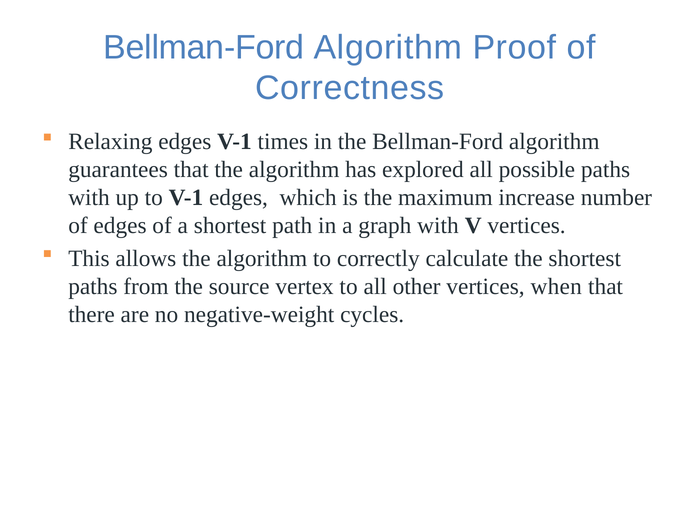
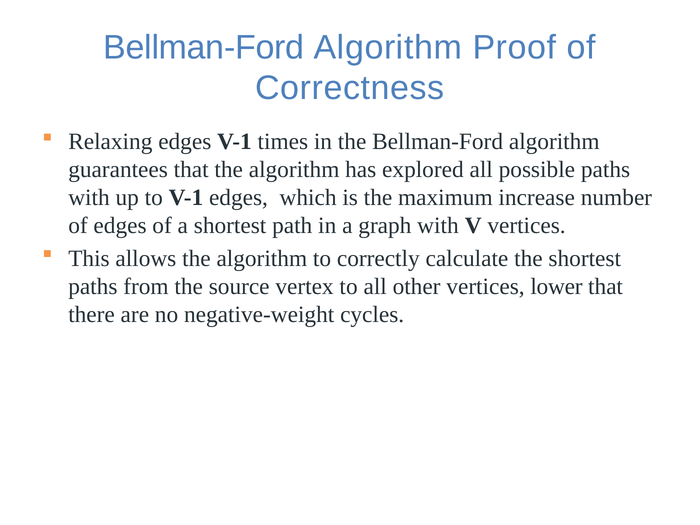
when: when -> lower
